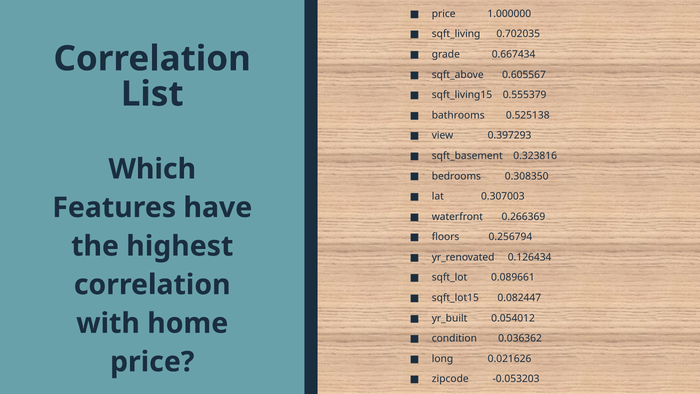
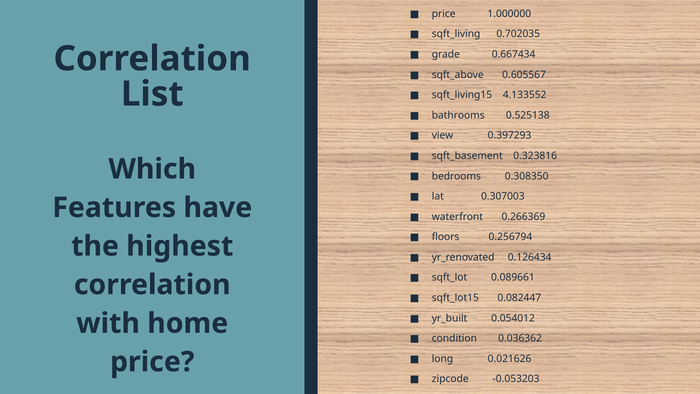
0.555379: 0.555379 -> 4.133552
